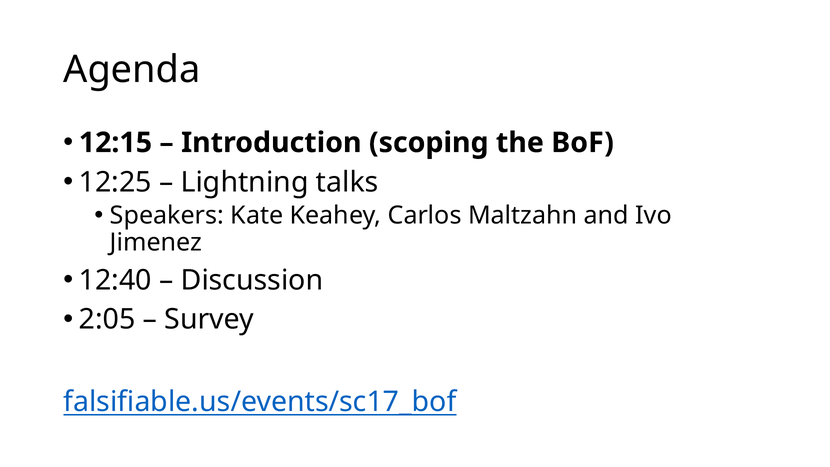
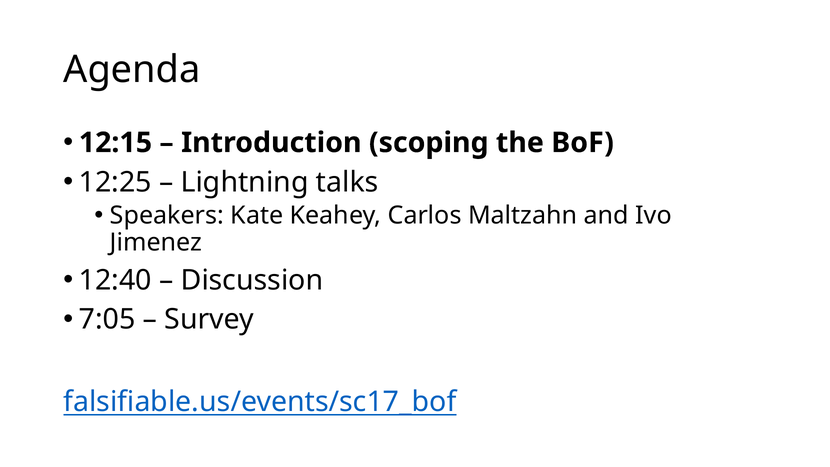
2:05: 2:05 -> 7:05
